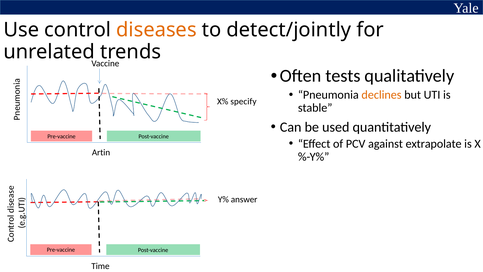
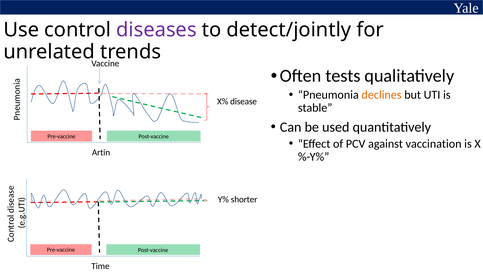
diseases colour: orange -> purple
specify: specify -> disease
extrapolate: extrapolate -> vaccination
answer: answer -> shorter
